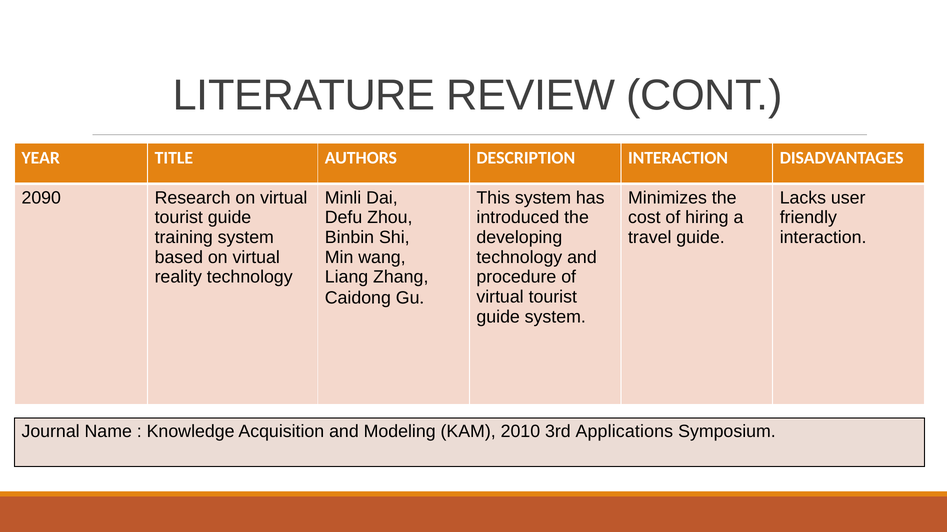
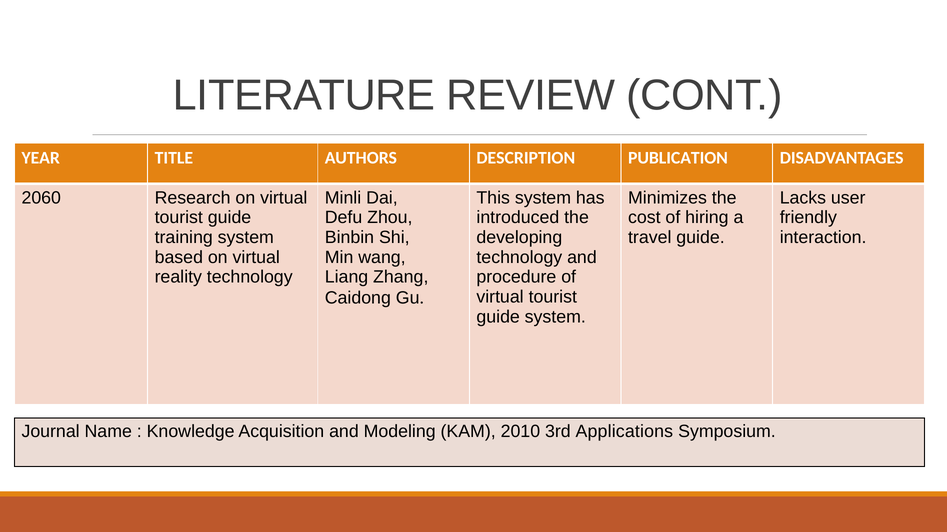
DESCRIPTION INTERACTION: INTERACTION -> PUBLICATION
2090: 2090 -> 2060
